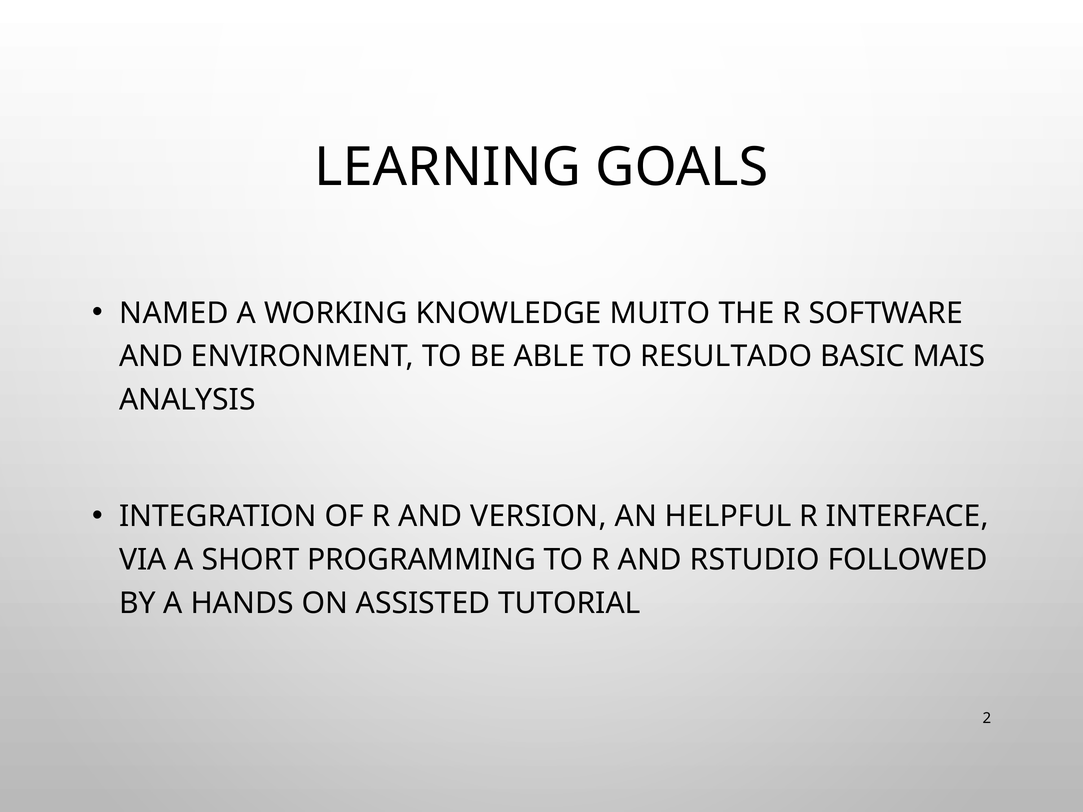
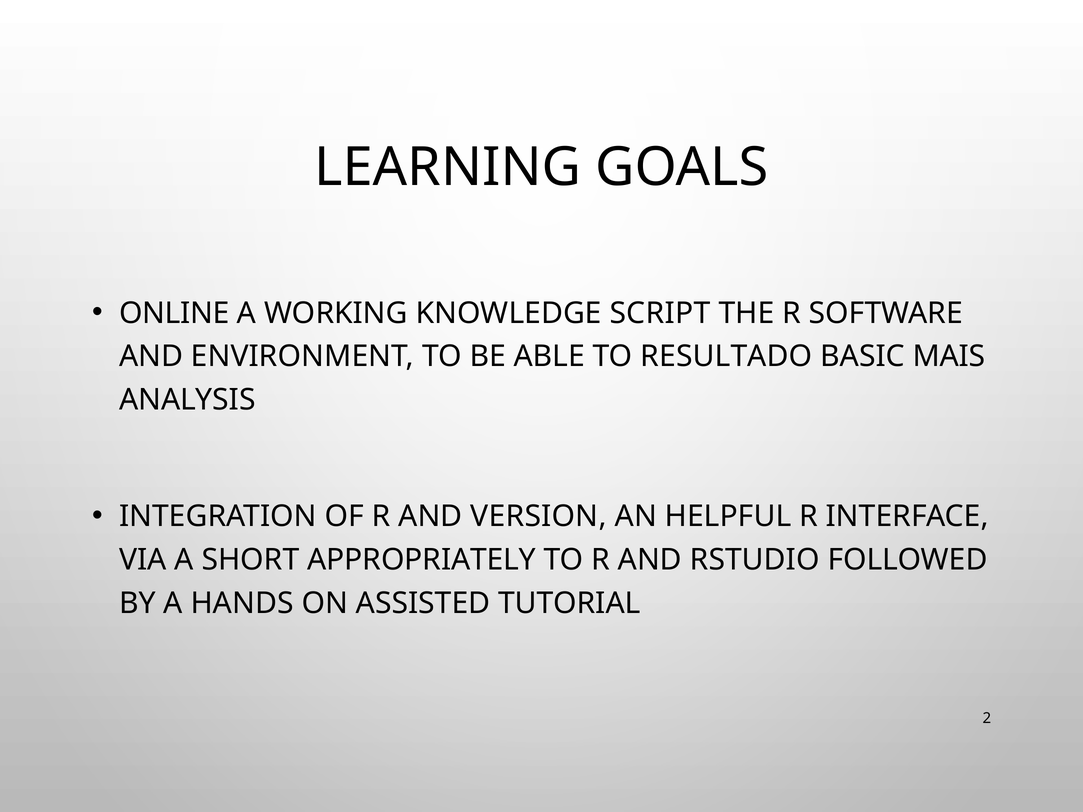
NAMED: NAMED -> ONLINE
MUITO: MUITO -> SCRIPT
PROGRAMMING: PROGRAMMING -> APPROPRIATELY
